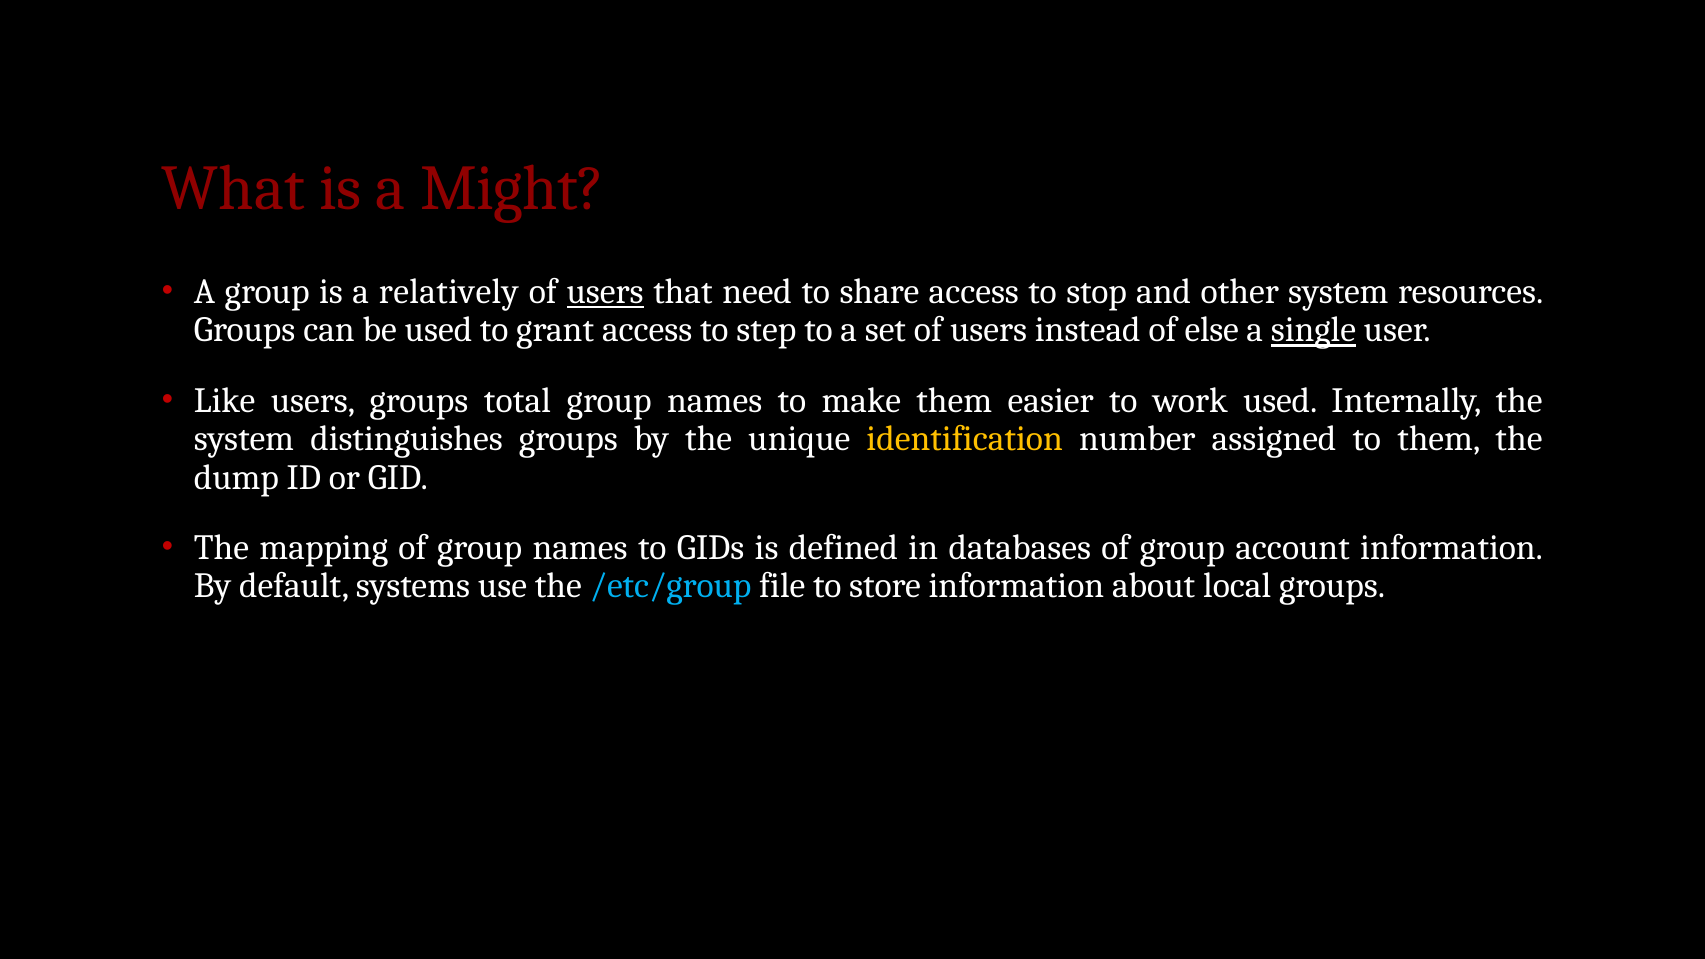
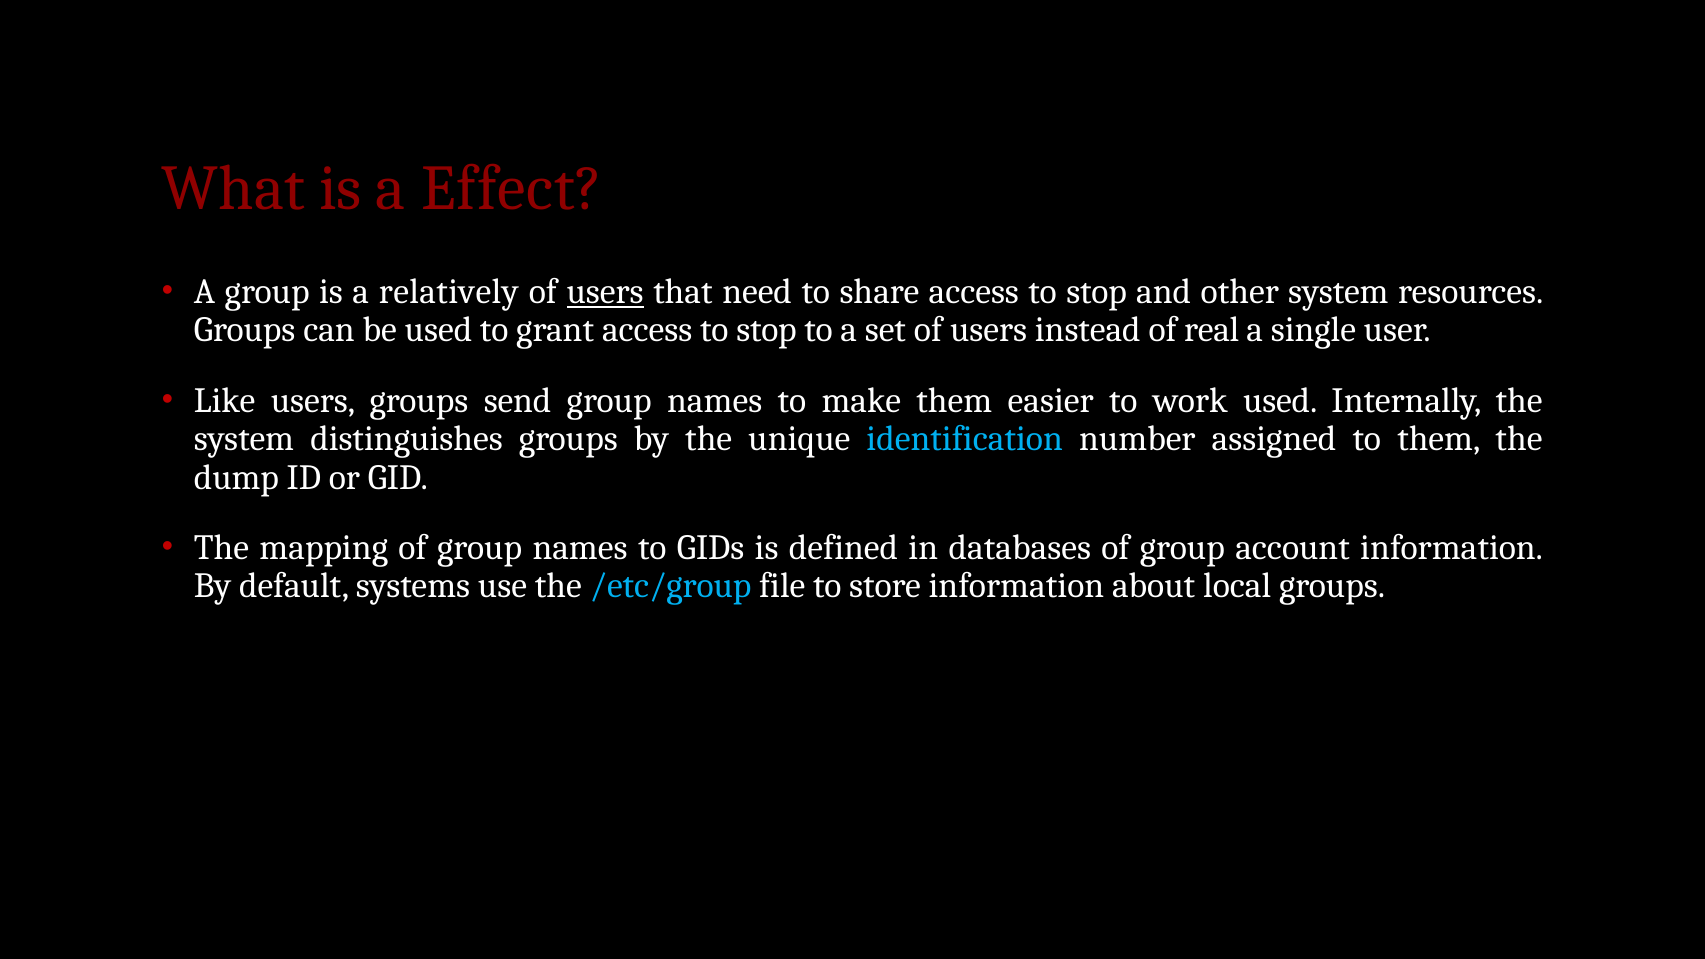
Might: Might -> Effect
grant access to step: step -> stop
else: else -> real
single underline: present -> none
total: total -> send
identification colour: yellow -> light blue
